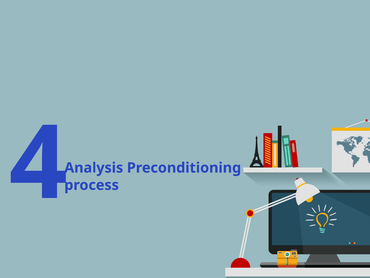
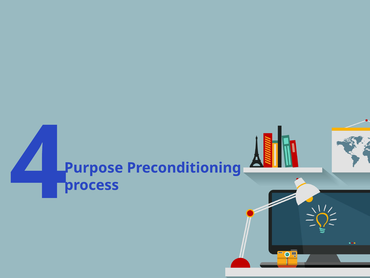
Analysis: Analysis -> Purpose
